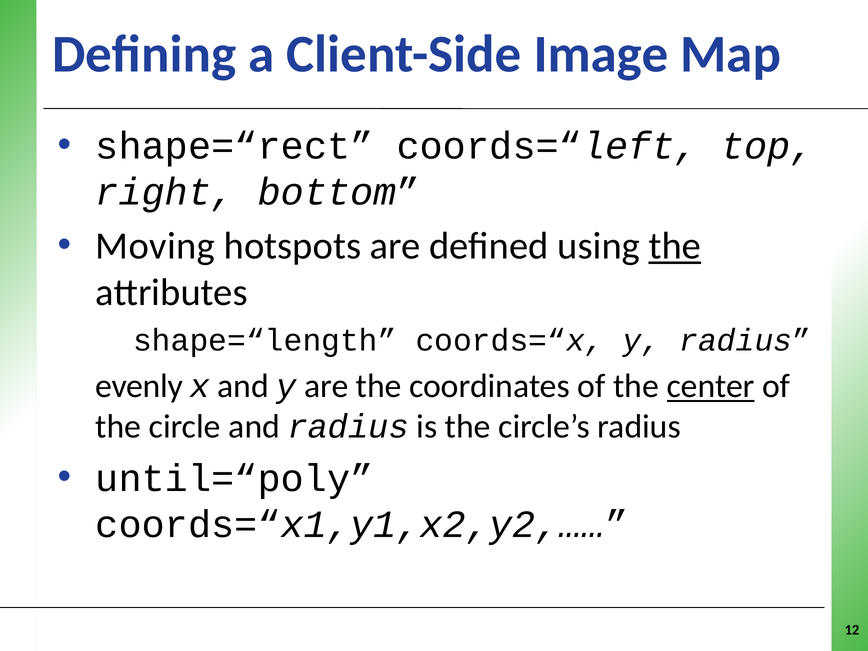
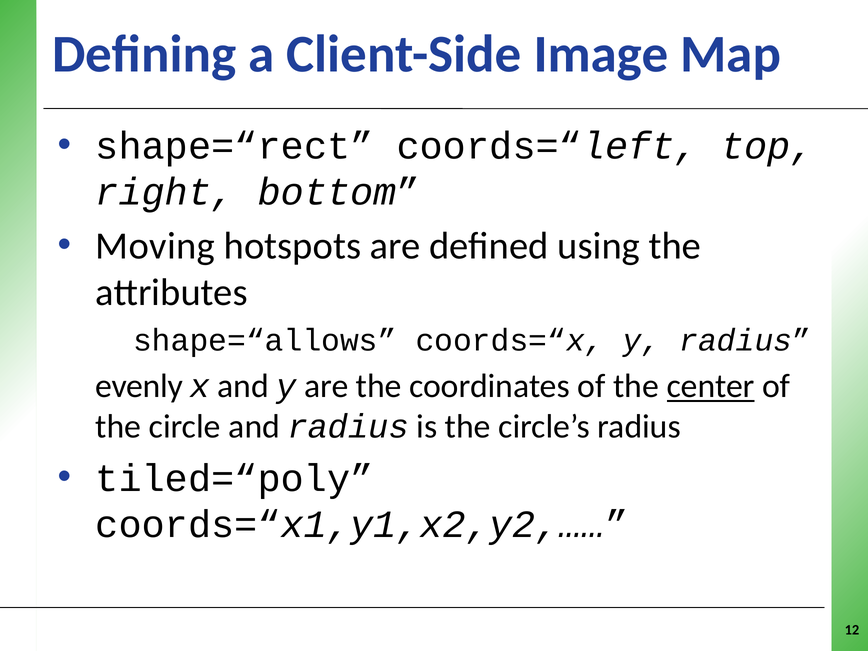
the at (675, 246) underline: present -> none
shape=“length: shape=“length -> shape=“allows
until=“poly: until=“poly -> tiled=“poly
